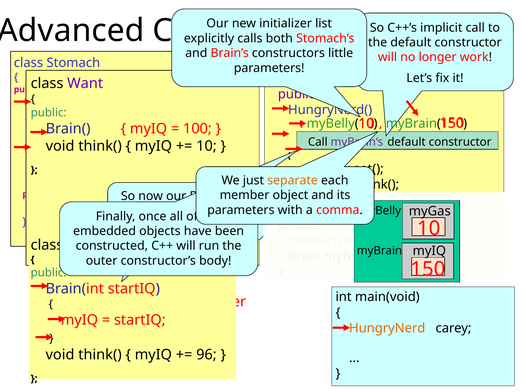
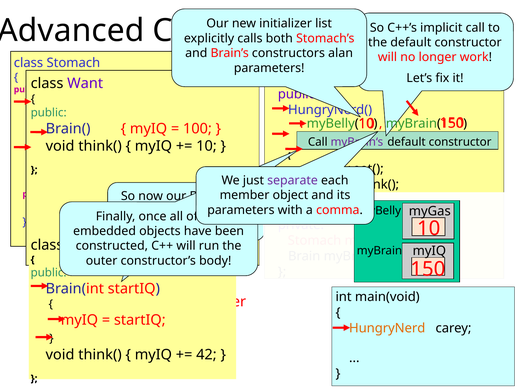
little: little -> alan
separate colour: orange -> purple
96: 96 -> 42
